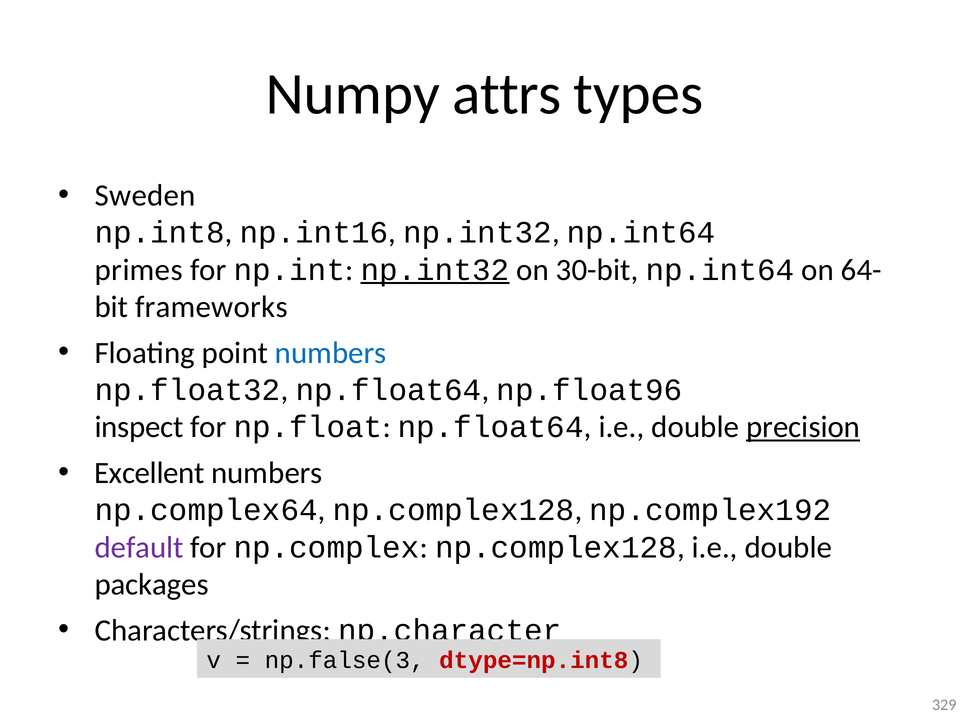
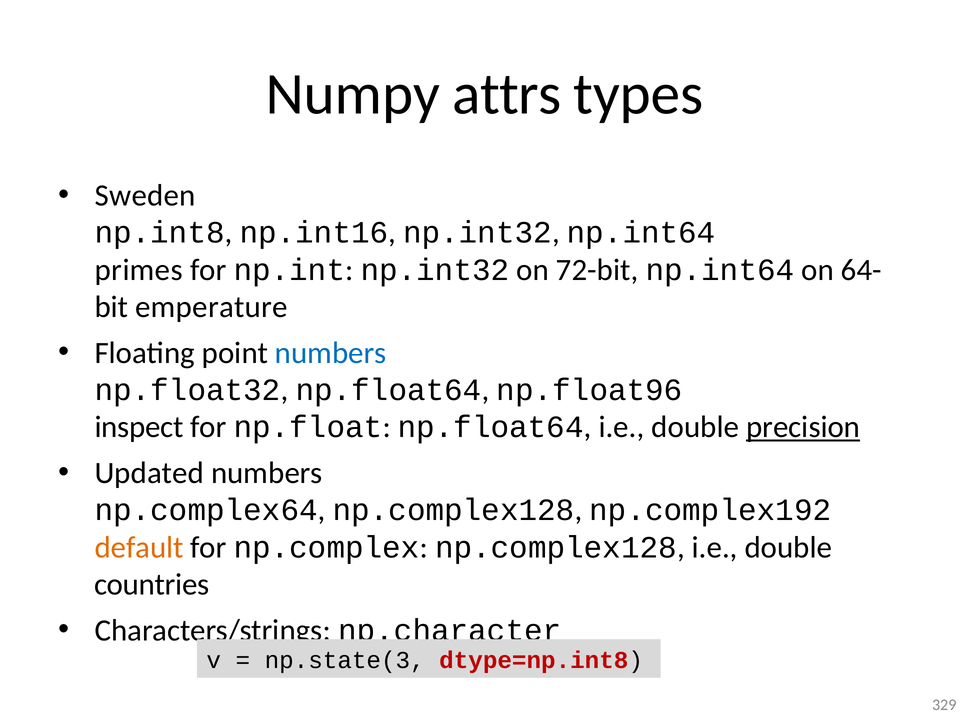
np.int32 at (435, 270) underline: present -> none
30-bit: 30-bit -> 72-bit
frameworks: frameworks -> emperature
Excellent: Excellent -> Updated
default colour: purple -> orange
packages: packages -> countries
np.false(3: np.false(3 -> np.state(3
